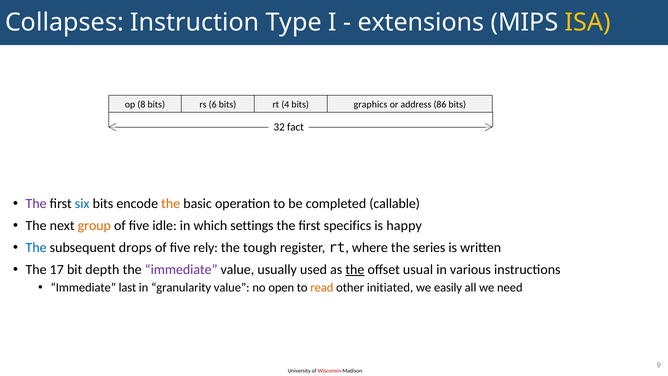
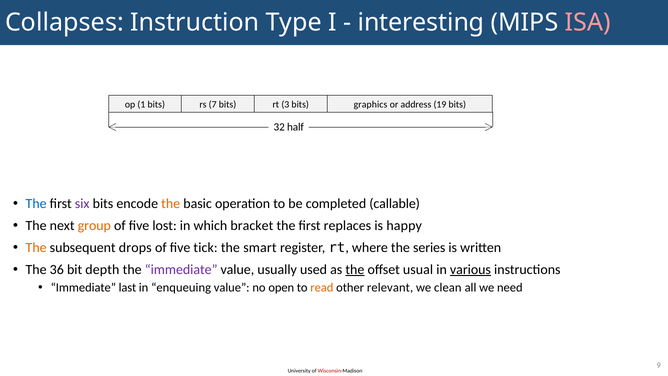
extensions: extensions -> interesting
ISA colour: yellow -> pink
8: 8 -> 1
6: 6 -> 7
4: 4 -> 3
86: 86 -> 19
fact: fact -> half
The at (36, 203) colour: purple -> blue
six colour: blue -> purple
idle: idle -> lost
settings: settings -> bracket
specifics: specifics -> replaces
The at (36, 247) colour: blue -> orange
rely: rely -> tick
tough: tough -> smart
17: 17 -> 36
various underline: none -> present
granularity: granularity -> enqueuing
initiated: initiated -> relevant
easily: easily -> clean
